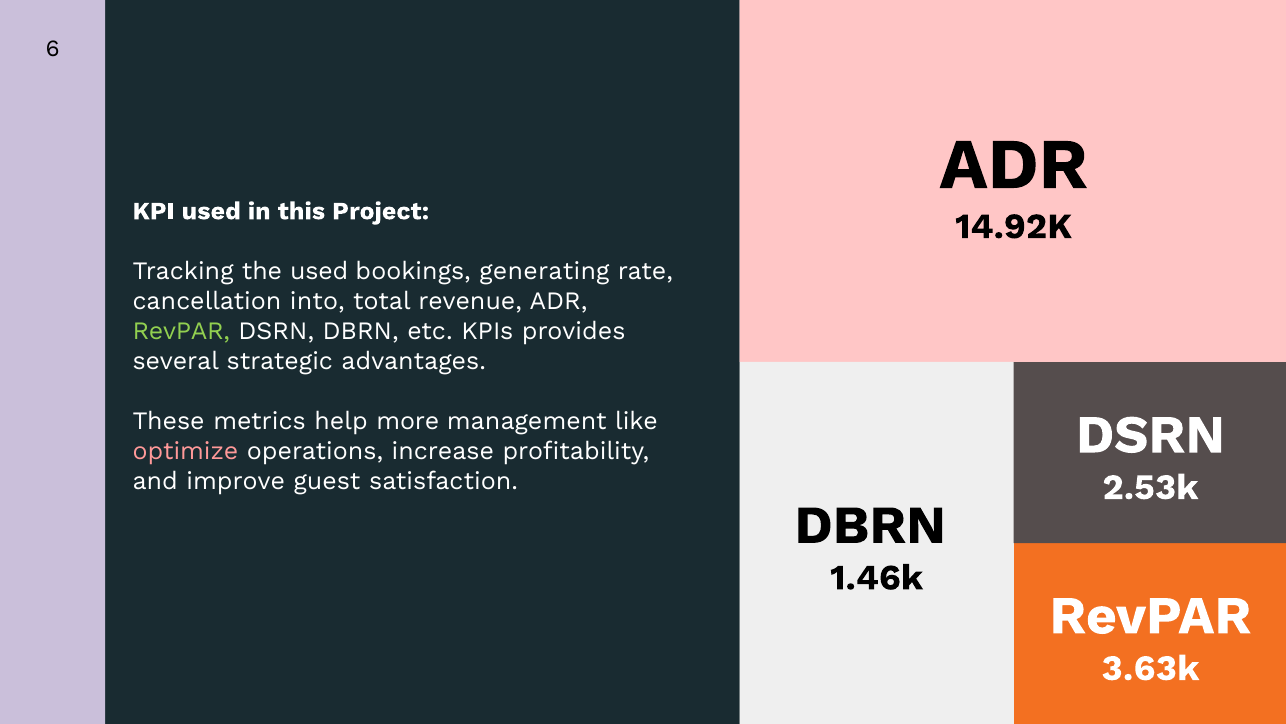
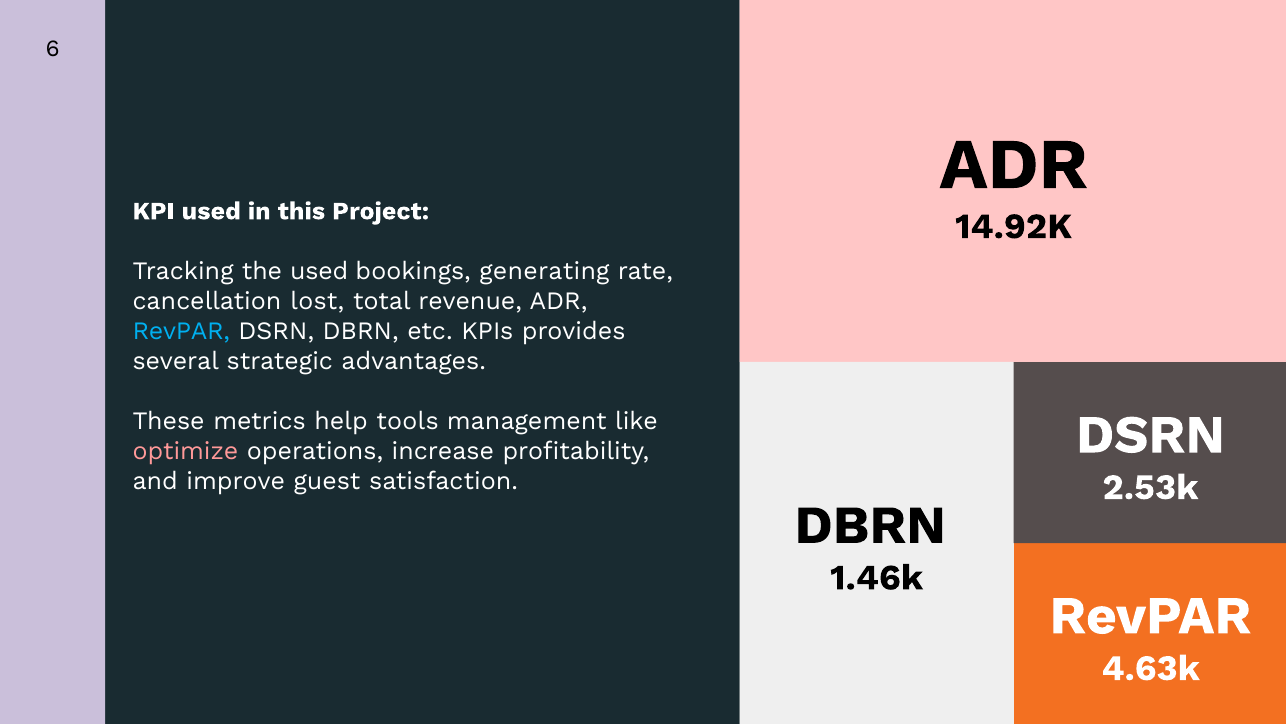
into: into -> lost
RevPAR at (181, 331) colour: light green -> light blue
more: more -> tools
3.63k: 3.63k -> 4.63k
